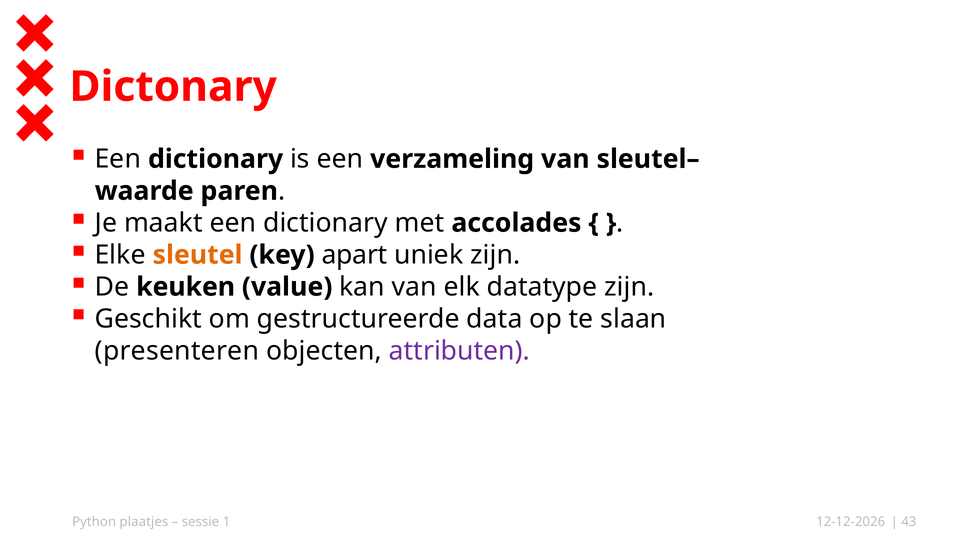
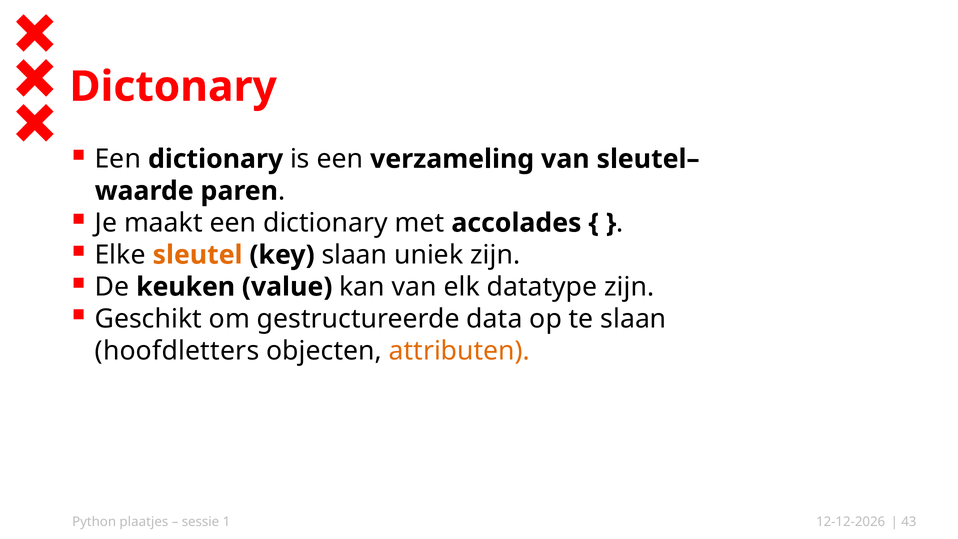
key apart: apart -> slaan
presenteren: presenteren -> hoofdletters
attributen colour: purple -> orange
